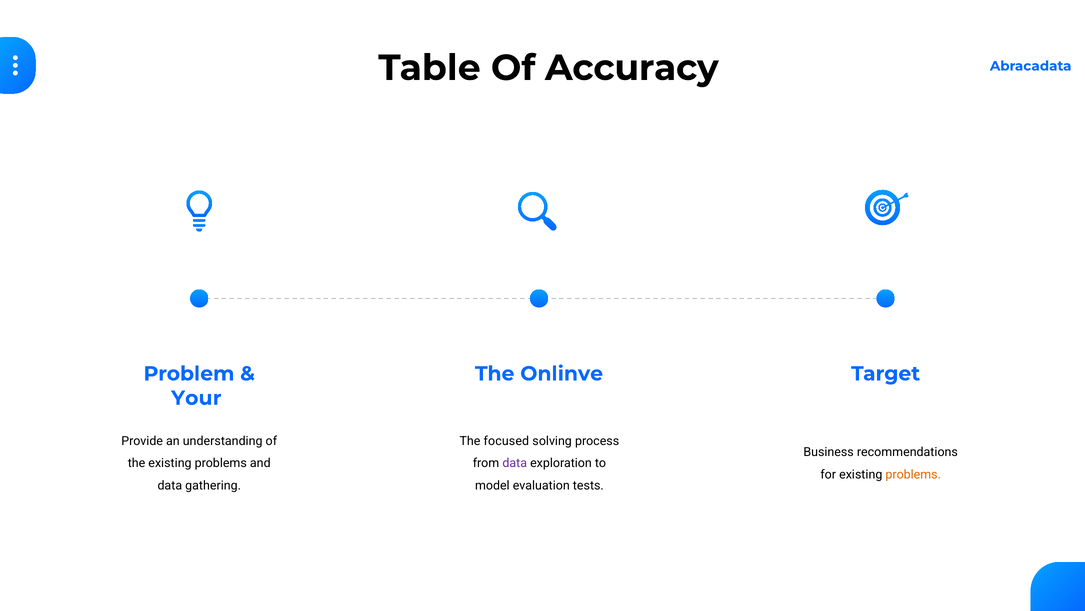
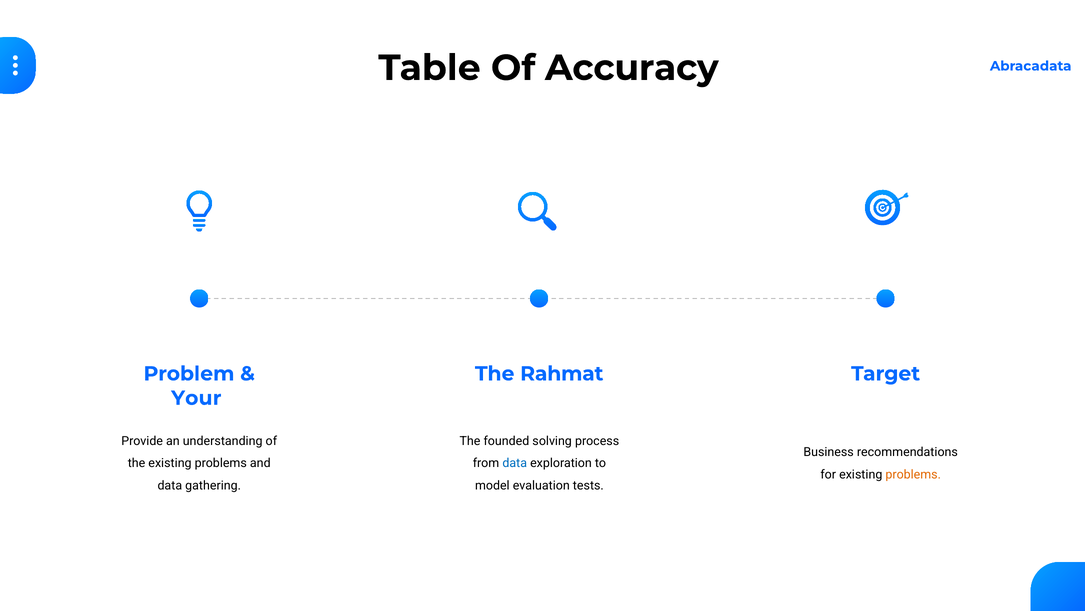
Onlinve: Onlinve -> Rahmat
focused: focused -> founded
data at (515, 463) colour: purple -> blue
